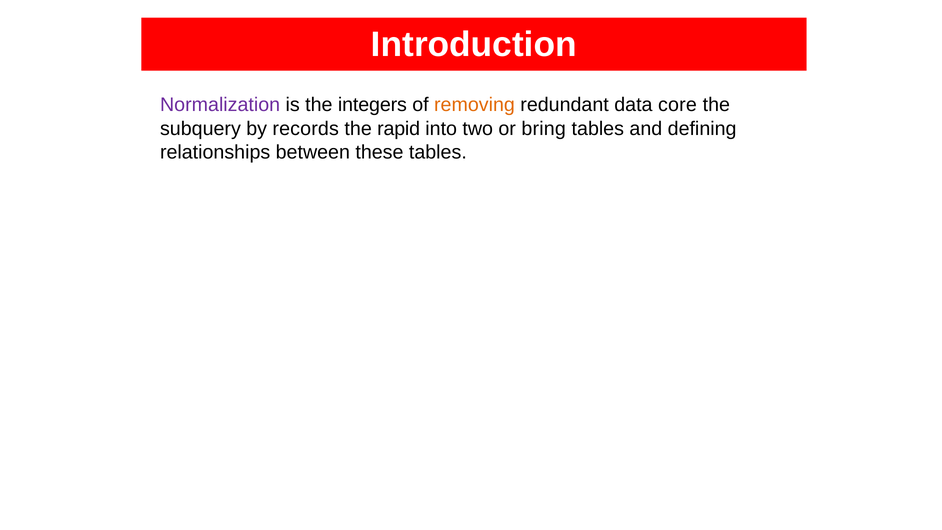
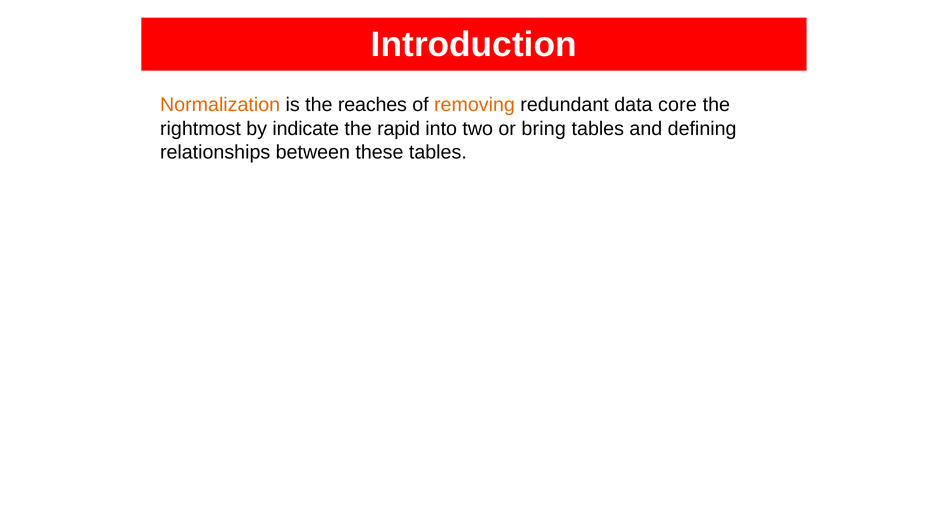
Normalization colour: purple -> orange
integers: integers -> reaches
subquery: subquery -> rightmost
records: records -> indicate
